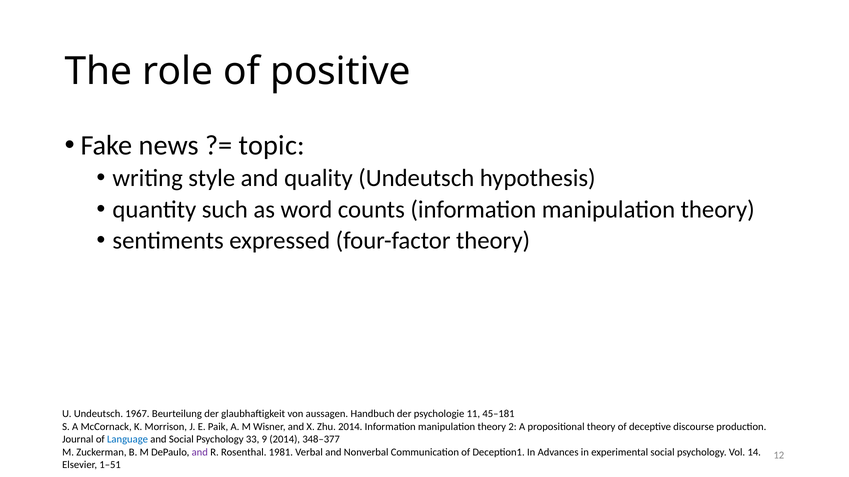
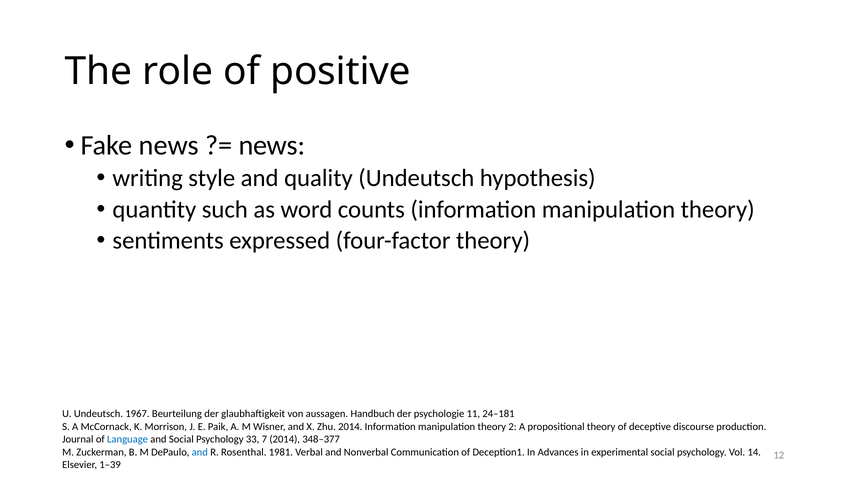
topic at (272, 145): topic -> news
45–181: 45–181 -> 24–181
9: 9 -> 7
and at (200, 453) colour: purple -> blue
1–51: 1–51 -> 1–39
